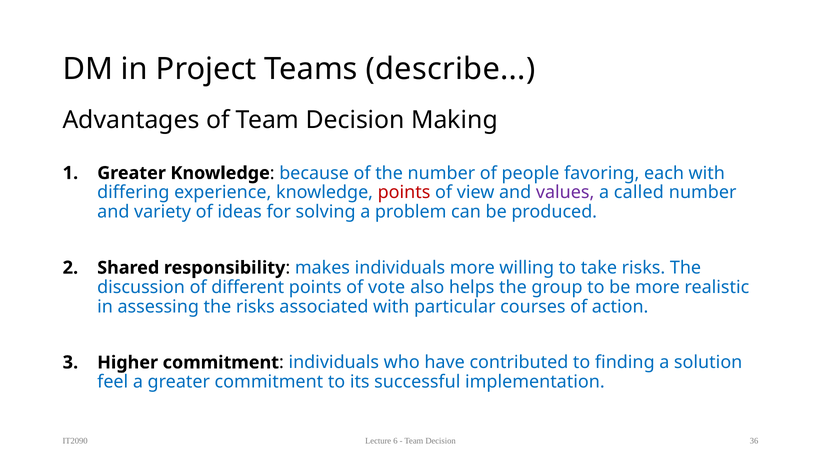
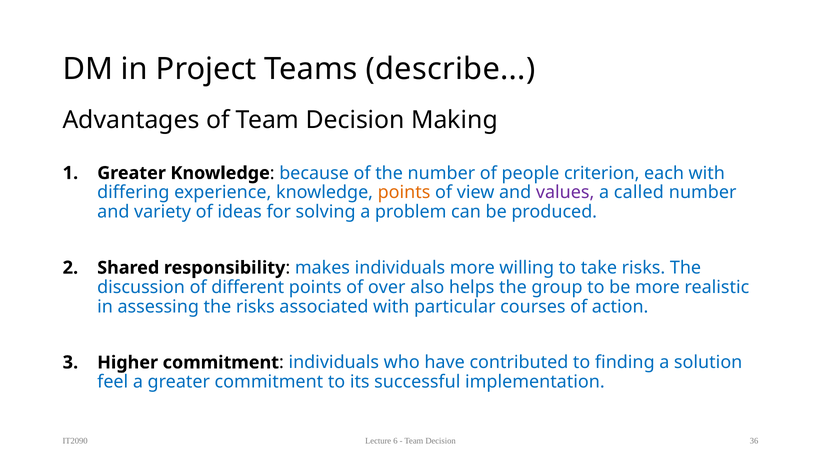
favoring: favoring -> criterion
points at (404, 192) colour: red -> orange
vote: vote -> over
